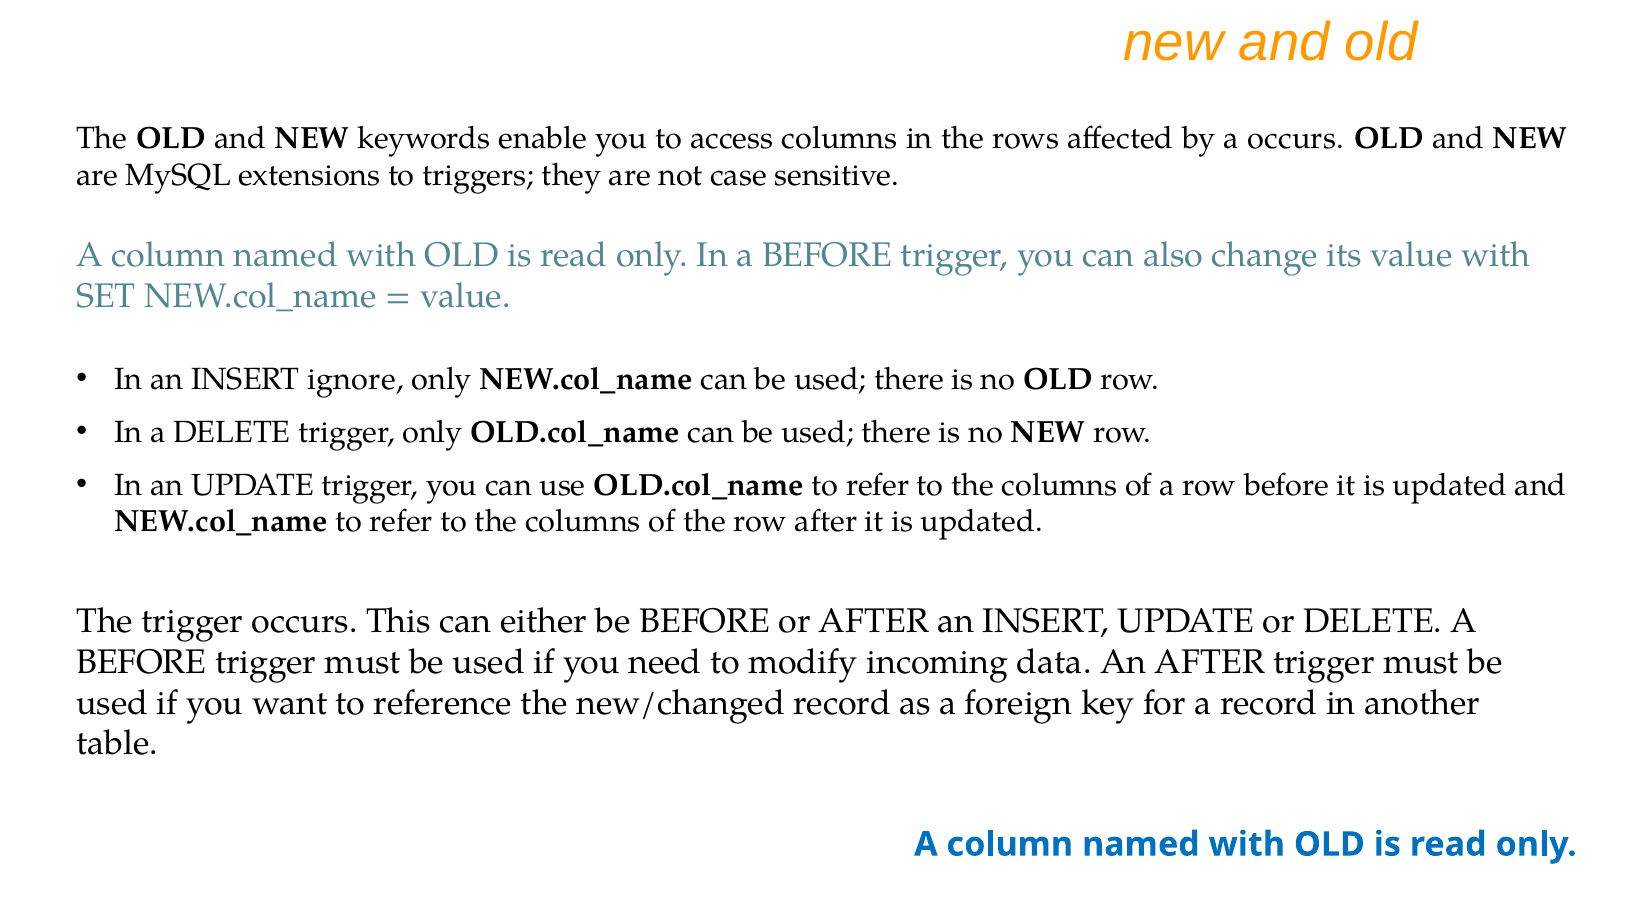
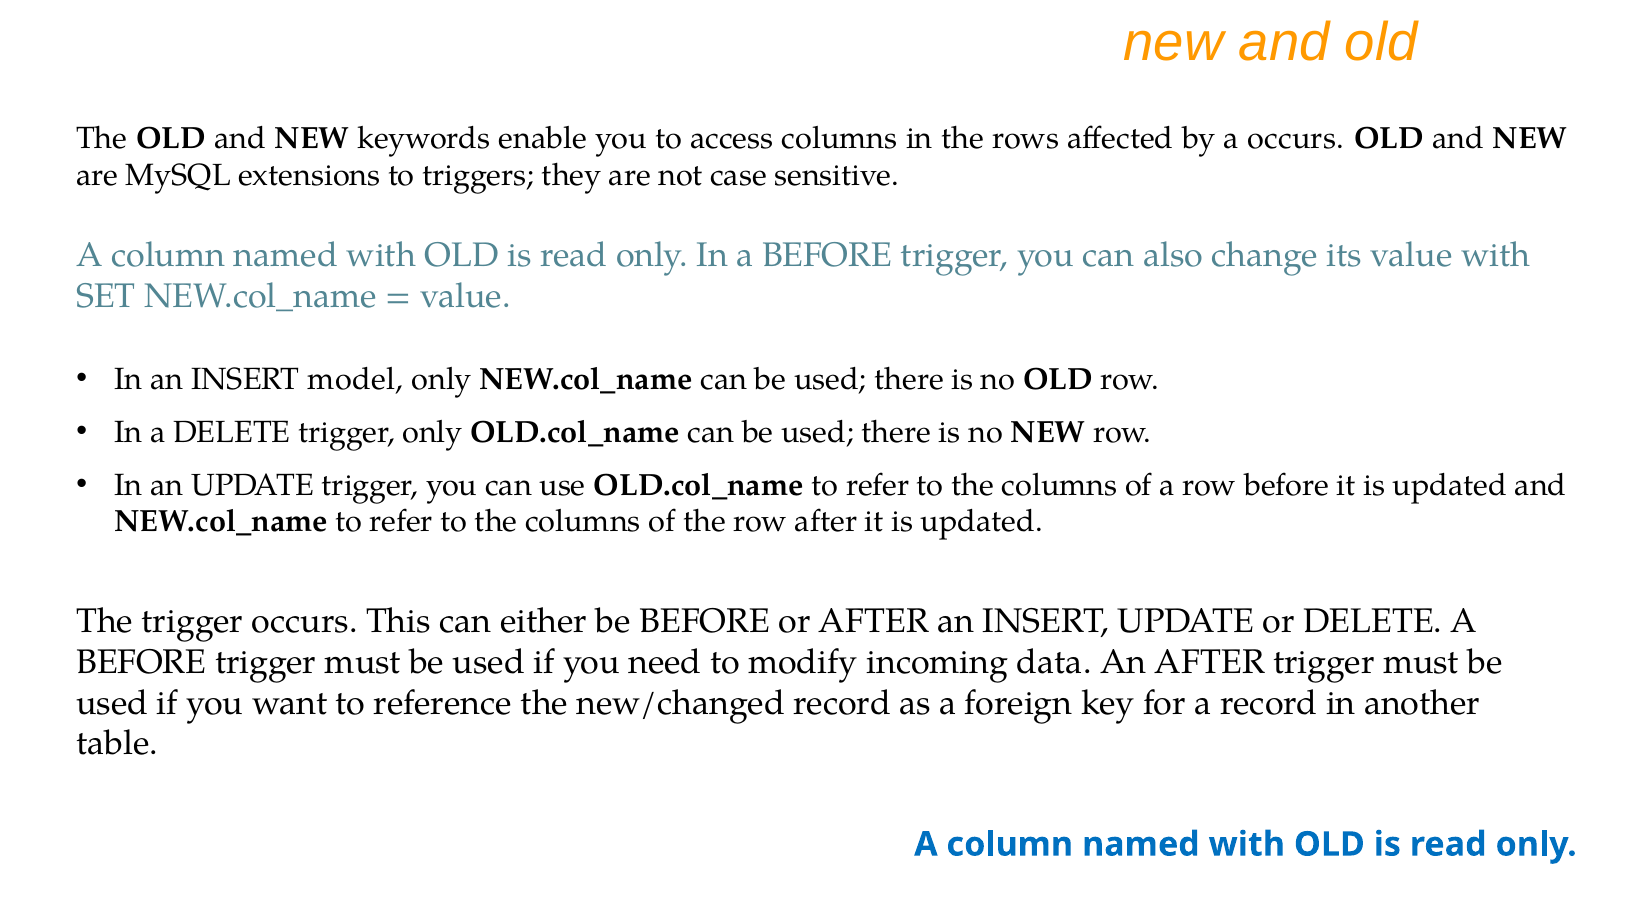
ignore: ignore -> model
